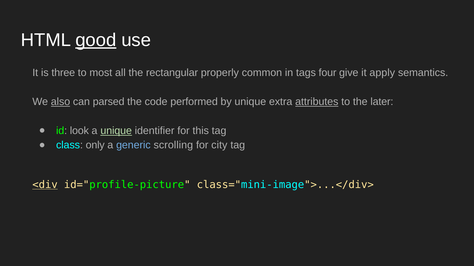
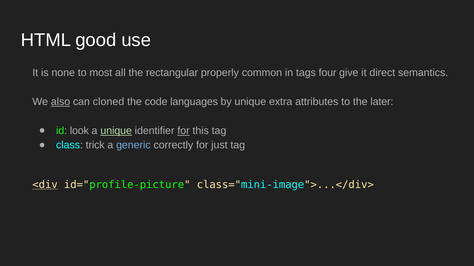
good underline: present -> none
three: three -> none
apply: apply -> direct
parsed: parsed -> cloned
performed: performed -> languages
attributes underline: present -> none
for at (183, 131) underline: none -> present
only: only -> trick
scrolling: scrolling -> correctly
city: city -> just
